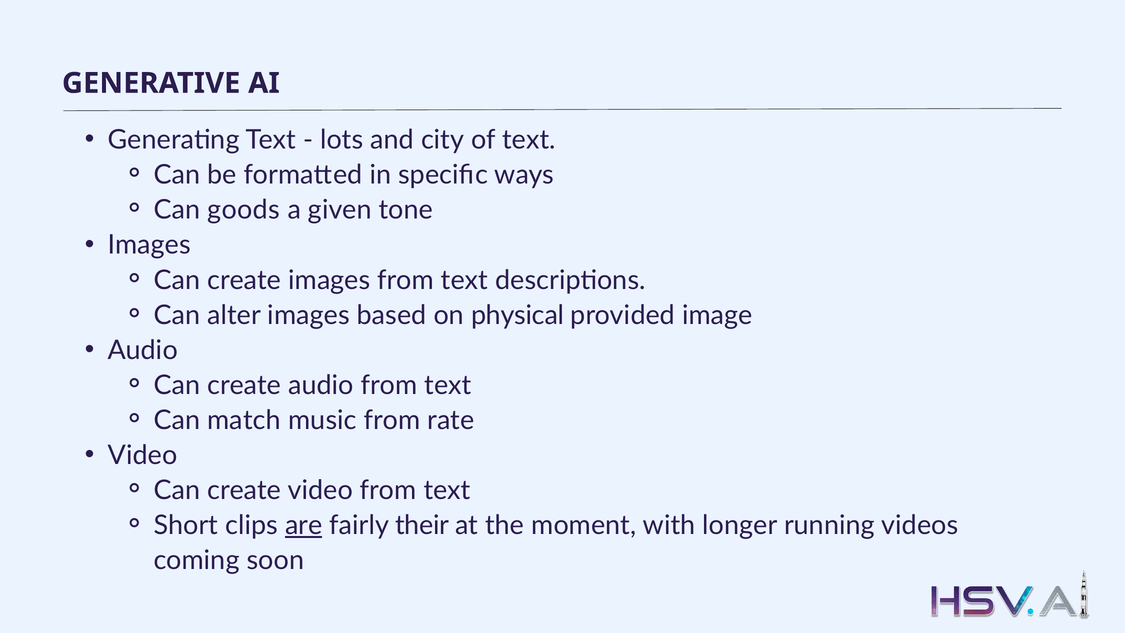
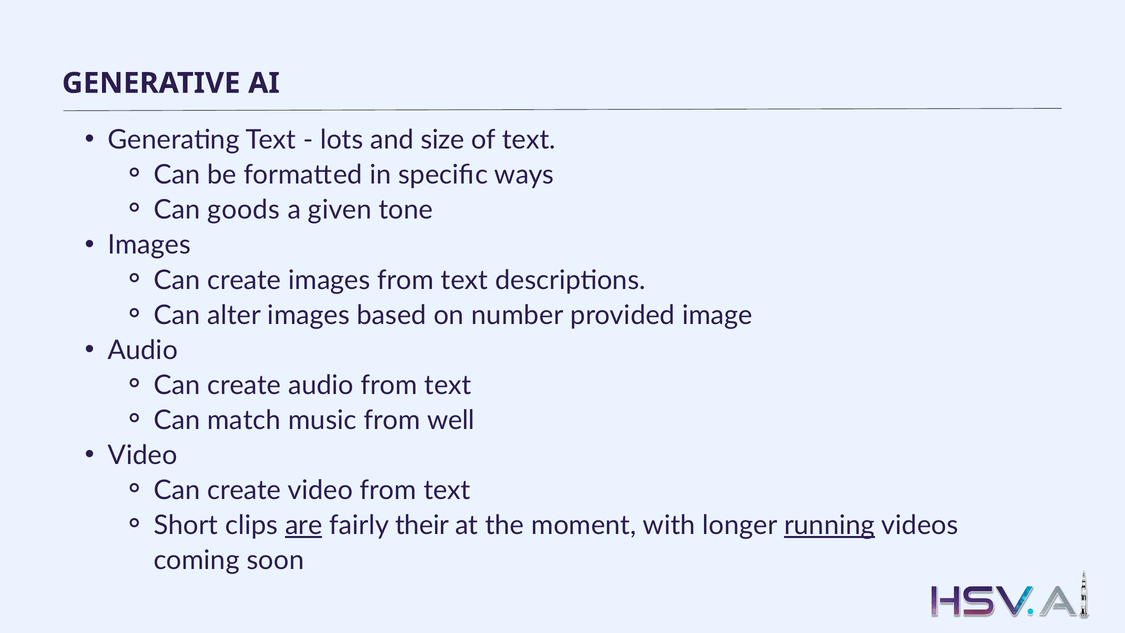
city: city -> size
physical: physical -> number
rate: rate -> well
running underline: none -> present
